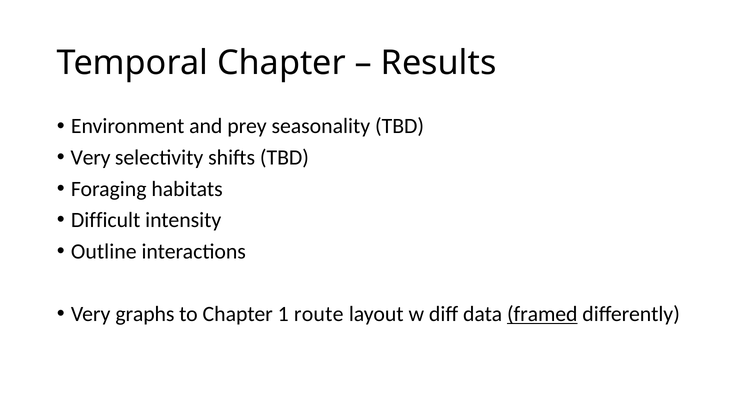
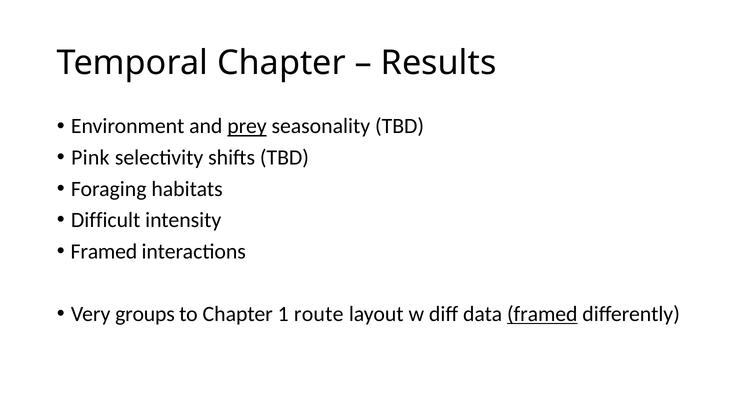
prey underline: none -> present
Very at (91, 158): Very -> Pink
Outline at (104, 252): Outline -> Framed
graphs: graphs -> groups
